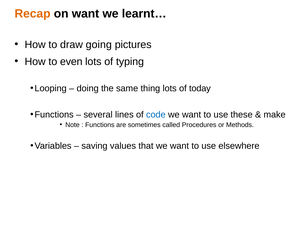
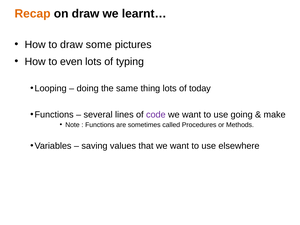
on want: want -> draw
going: going -> some
code colour: blue -> purple
these: these -> going
